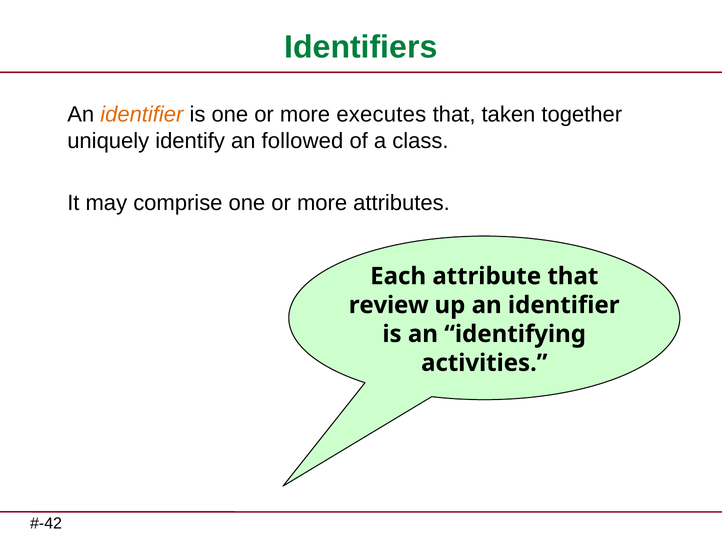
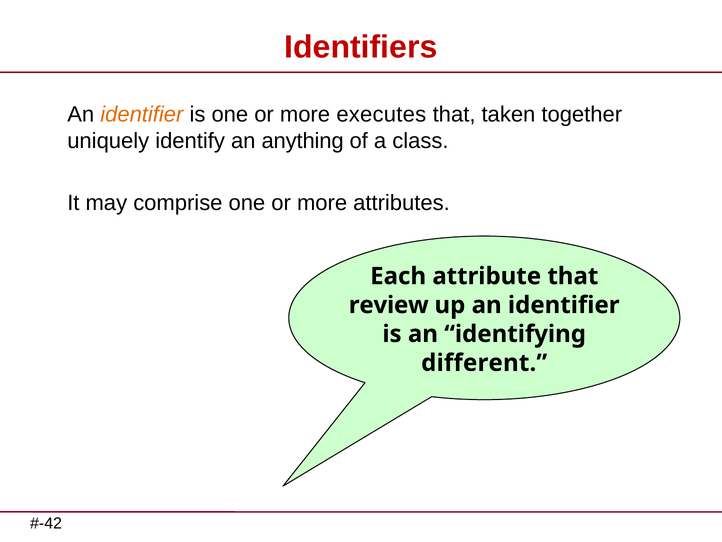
Identifiers colour: green -> red
followed: followed -> anything
activities: activities -> different
